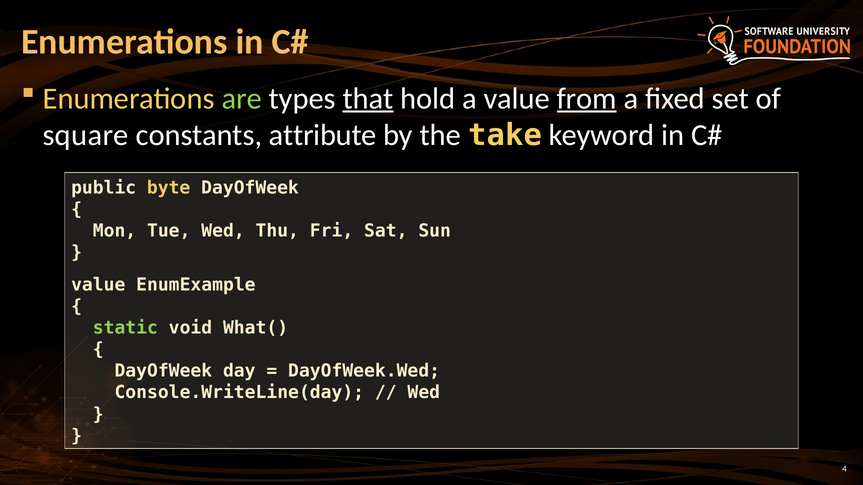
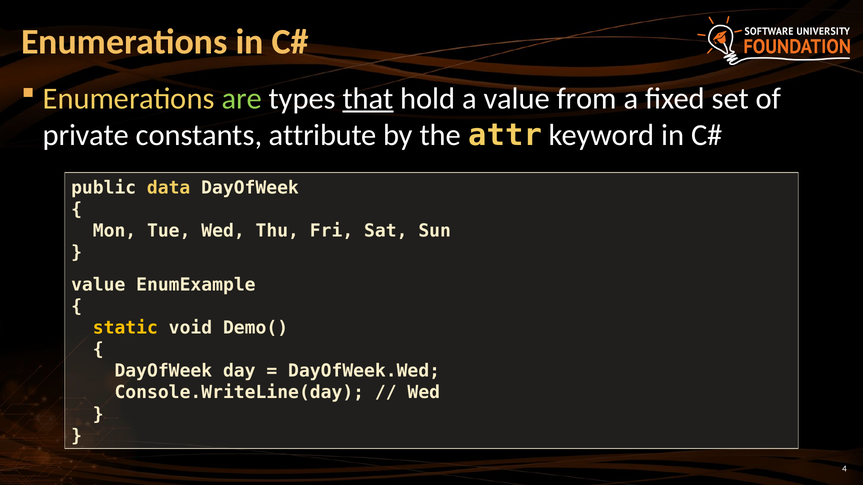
from underline: present -> none
square: square -> private
take: take -> attr
byte: byte -> data
static colour: light green -> yellow
What(: What( -> Demo(
